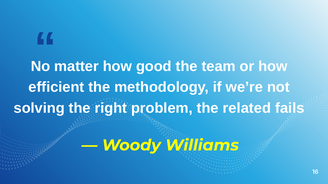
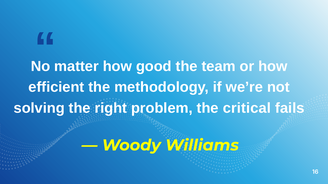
related: related -> critical
